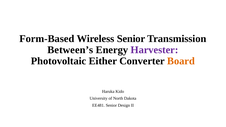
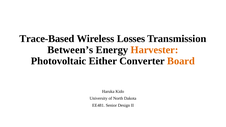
Form-Based: Form-Based -> Trace-Based
Wireless Senior: Senior -> Losses
Harvester colour: purple -> orange
